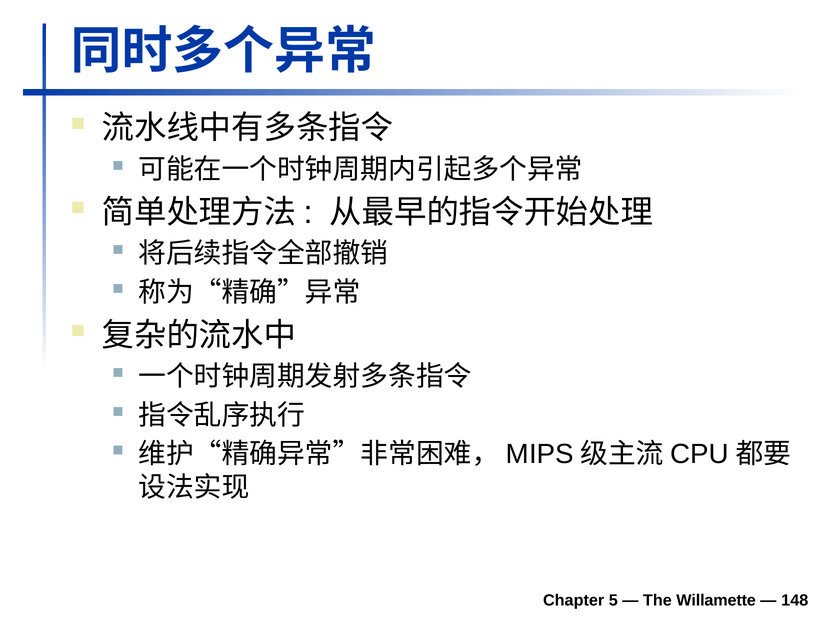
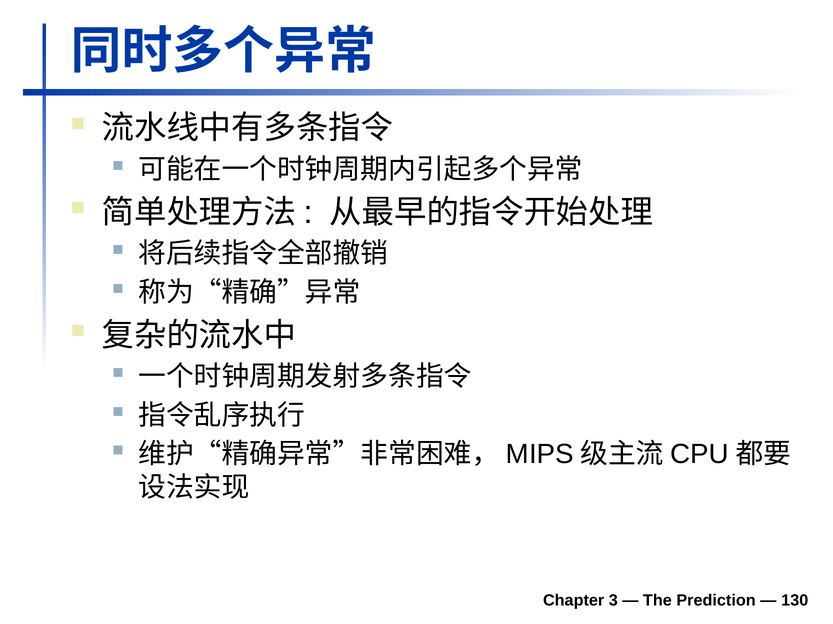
5: 5 -> 3
Willamette: Willamette -> Prediction
148: 148 -> 130
